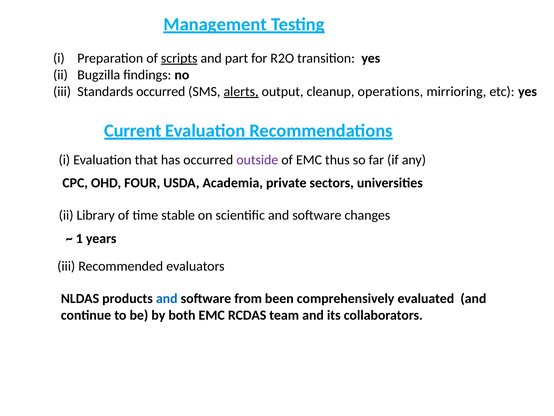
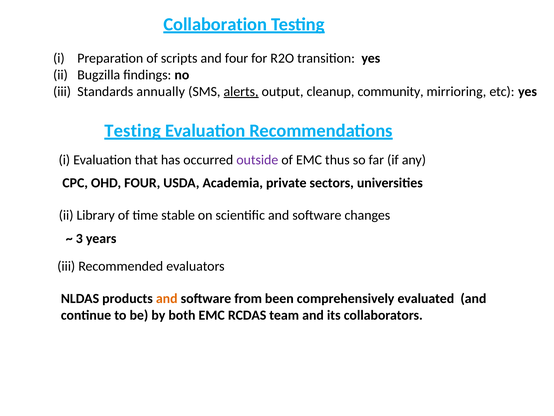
Management: Management -> Collaboration
scripts underline: present -> none
and part: part -> four
Standards occurred: occurred -> annually
operations: operations -> community
Current at (133, 131): Current -> Testing
1: 1 -> 3
and at (167, 298) colour: blue -> orange
